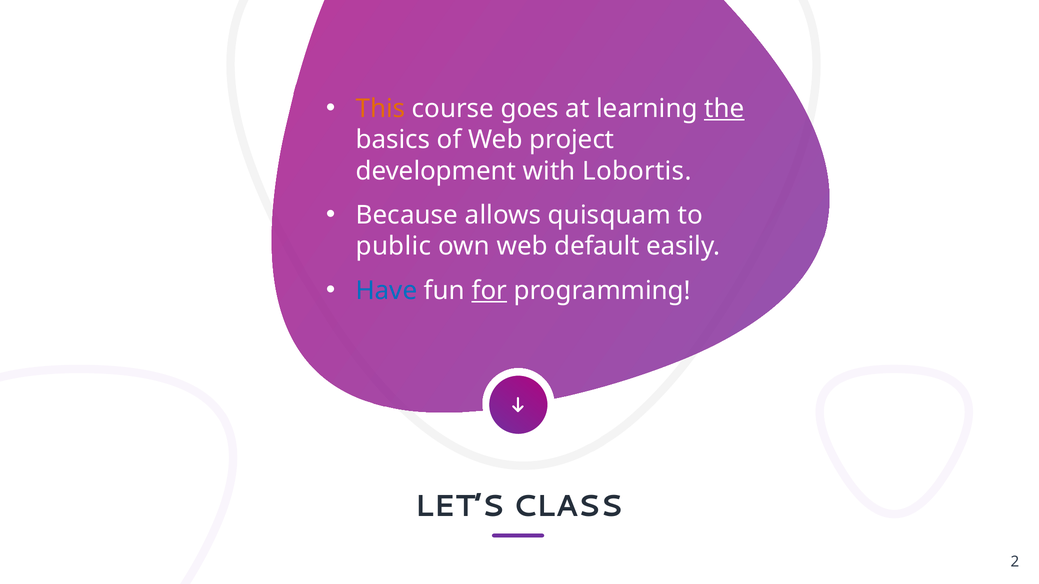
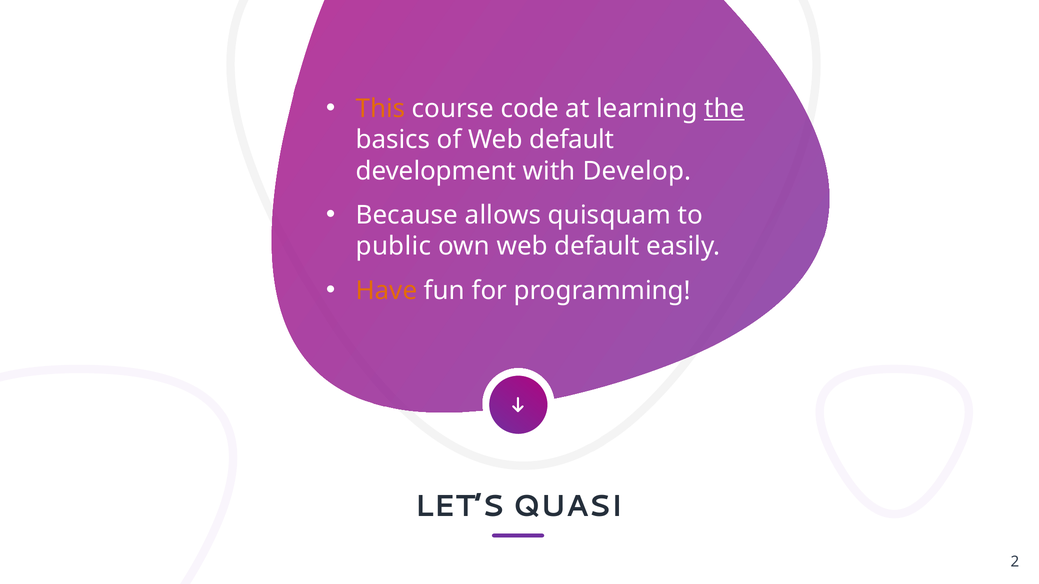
goes: goes -> code
of Web project: project -> default
Lobortis: Lobortis -> Develop
Have colour: blue -> orange
for underline: present -> none
CLASS: CLASS -> QUASI
